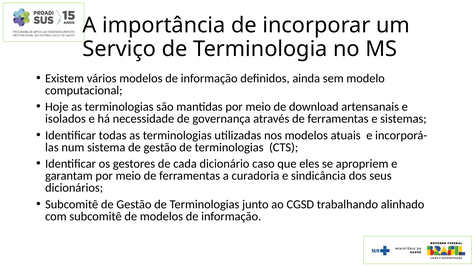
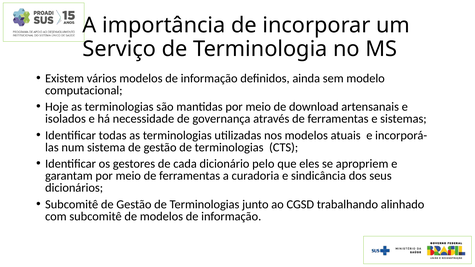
caso: caso -> pelo
